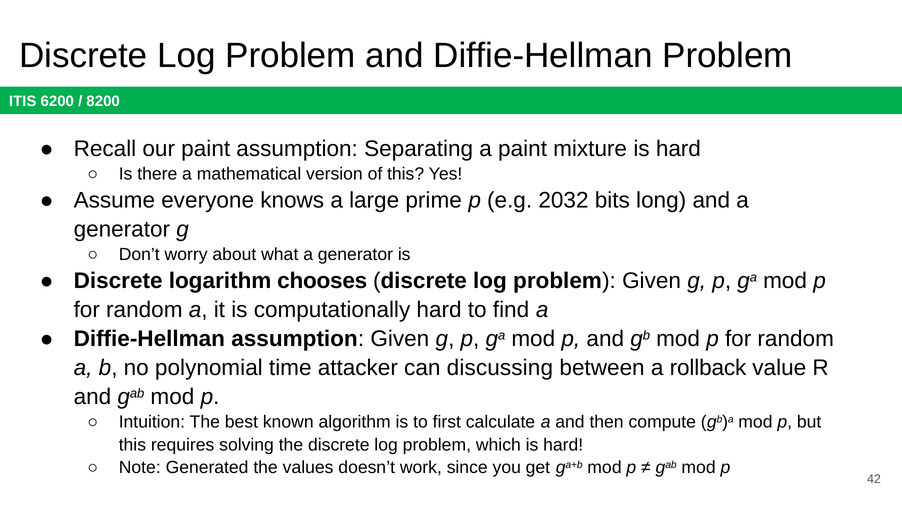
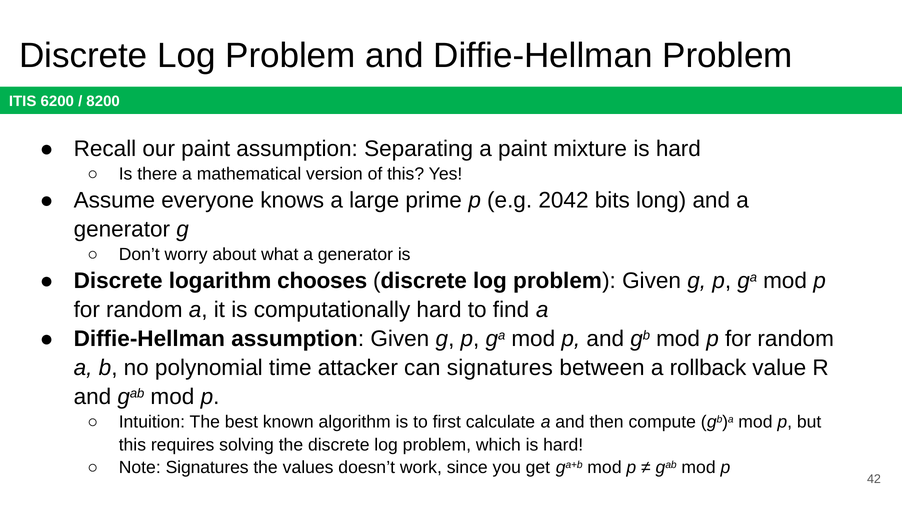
2032: 2032 -> 2042
can discussing: discussing -> signatures
Note Generated: Generated -> Signatures
